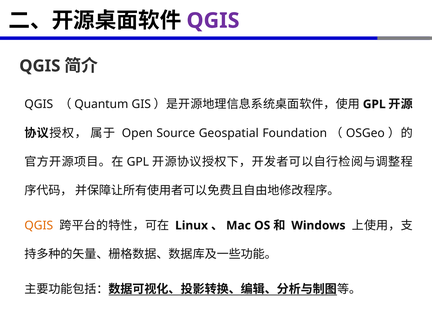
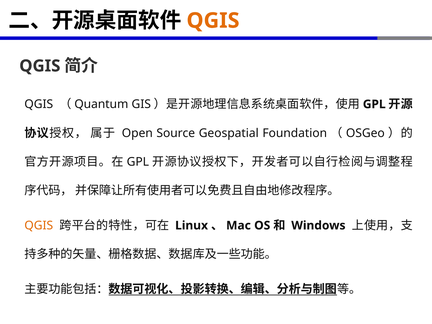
QGIS at (213, 21) colour: purple -> orange
